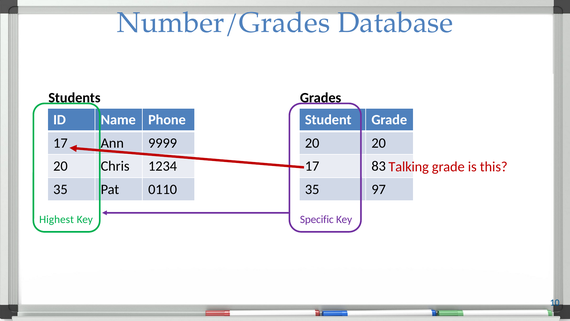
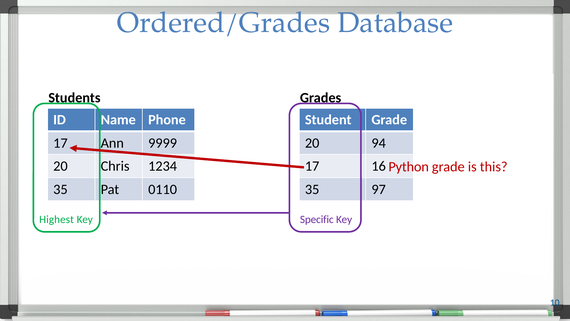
Number/Grades: Number/Grades -> Ordered/Grades
20 20: 20 -> 94
83: 83 -> 16
Talking: Talking -> Python
